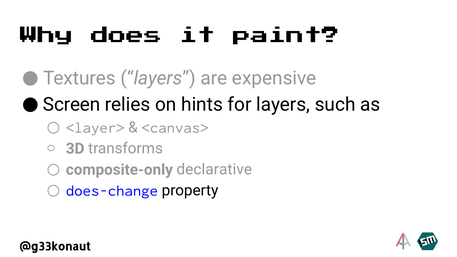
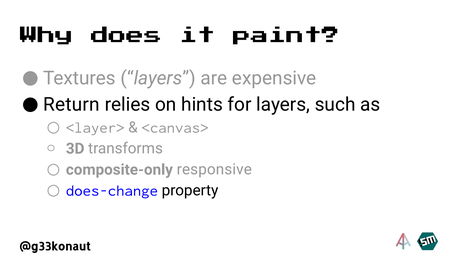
Screen: Screen -> Return
declarative: declarative -> responsive
